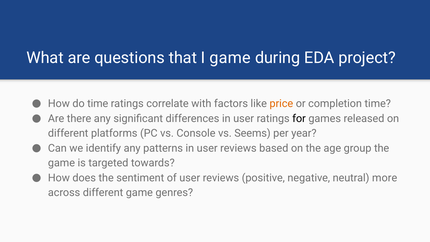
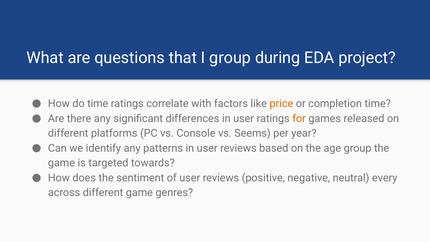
I game: game -> group
for colour: black -> orange
more: more -> every
